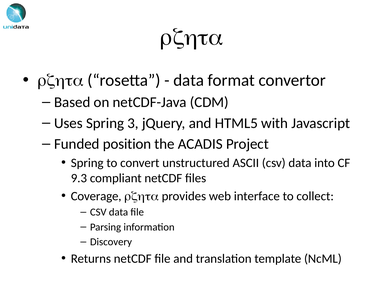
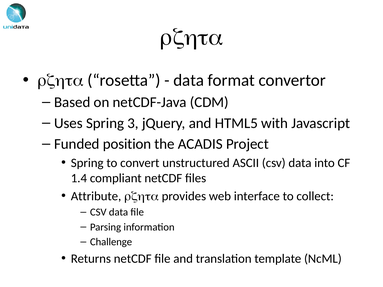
9.3: 9.3 -> 1.4
Coverage: Coverage -> Attribute
Discovery: Discovery -> Challenge
